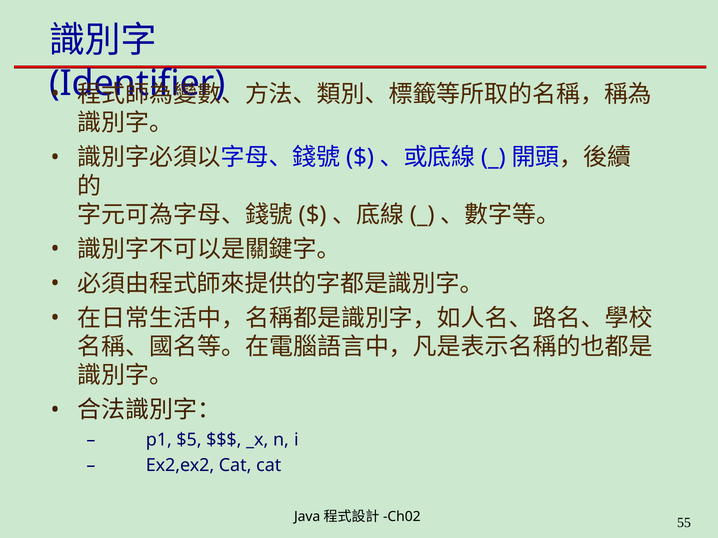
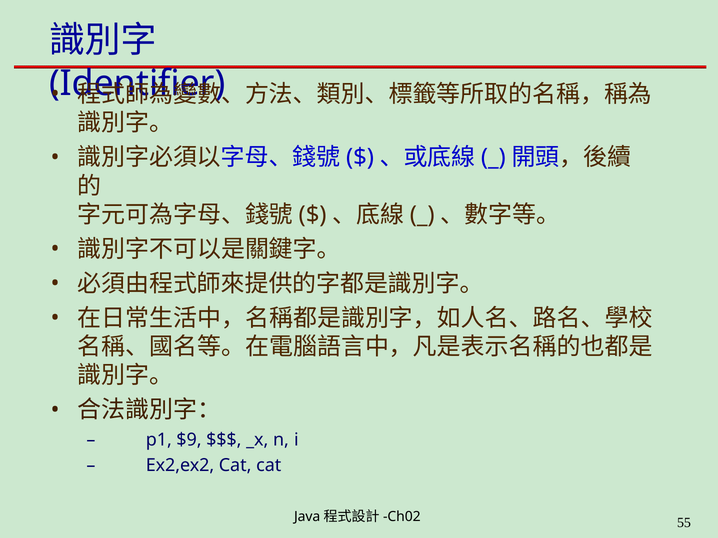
$5: $5 -> $9
